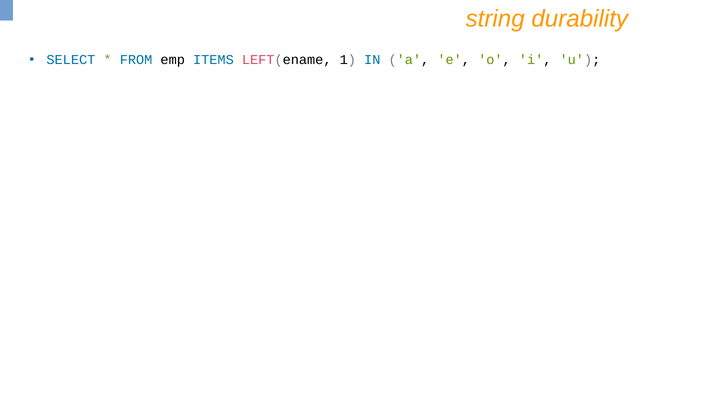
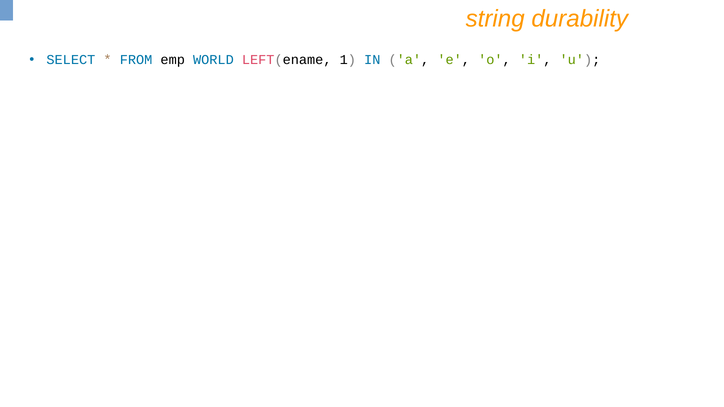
ITEMS: ITEMS -> WORLD
